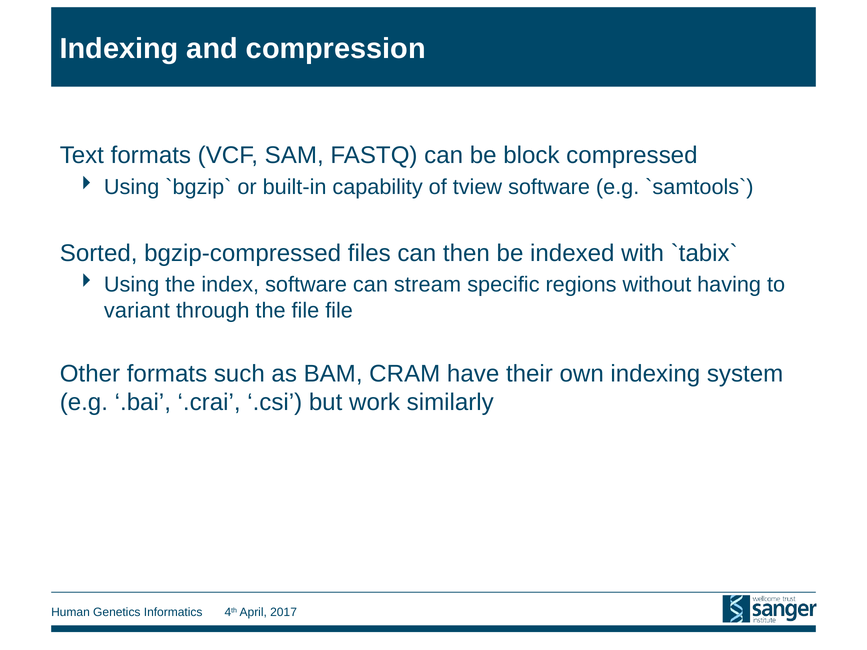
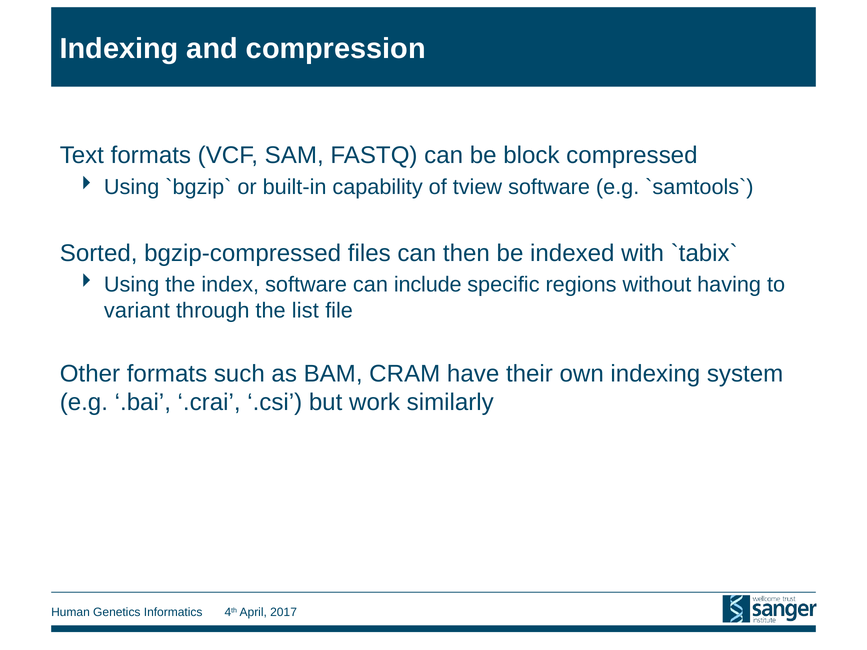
stream: stream -> include
the file: file -> list
